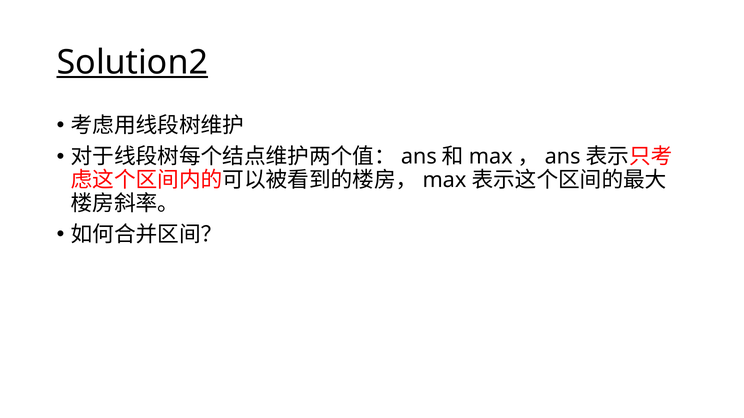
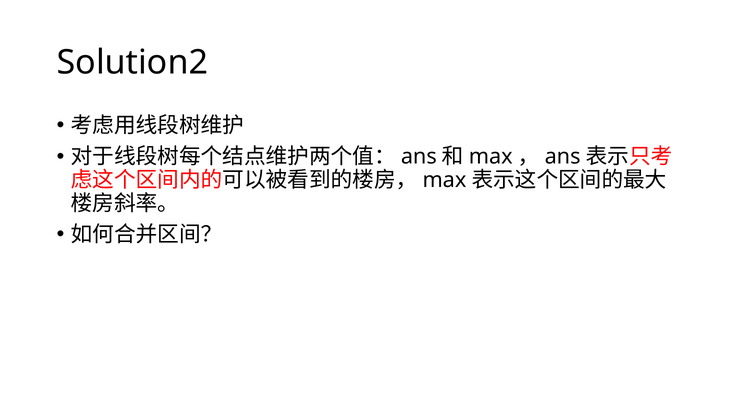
Solution2 underline: present -> none
